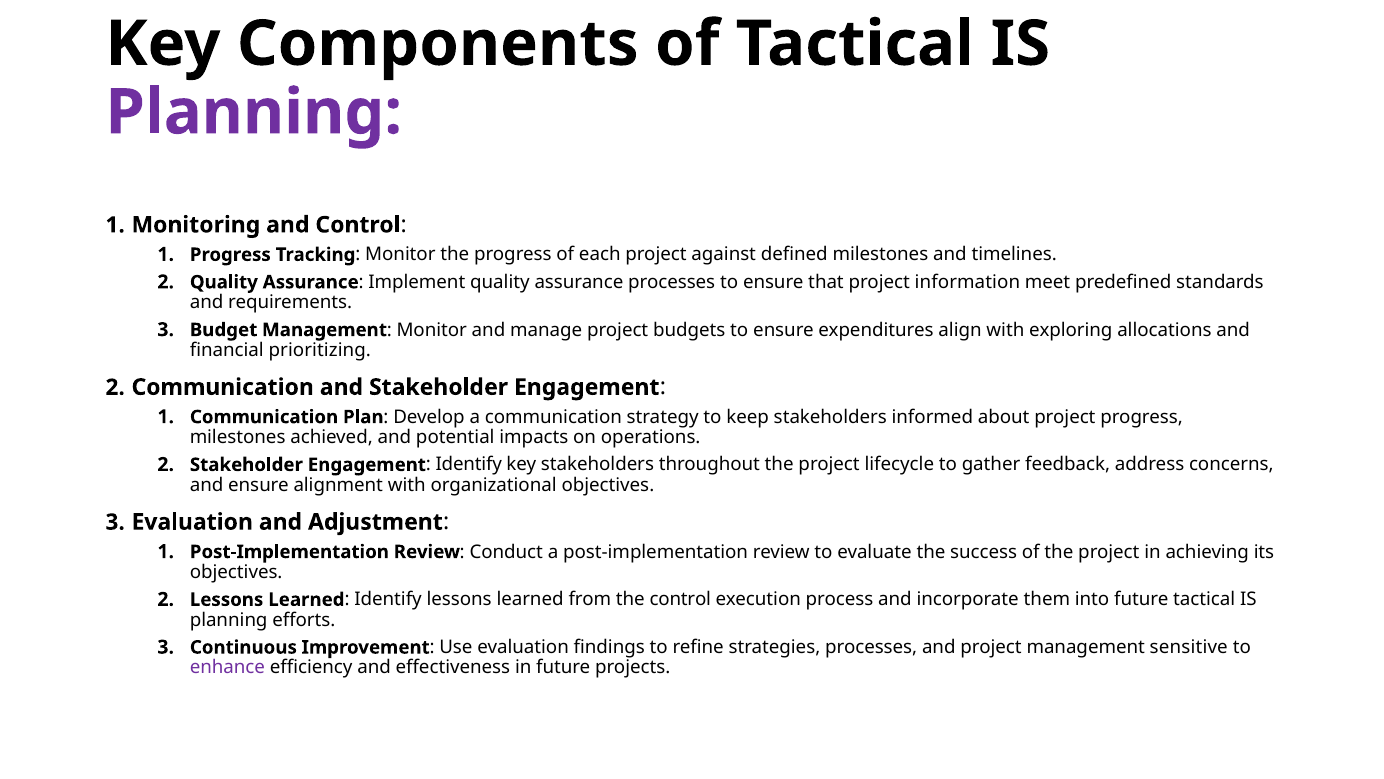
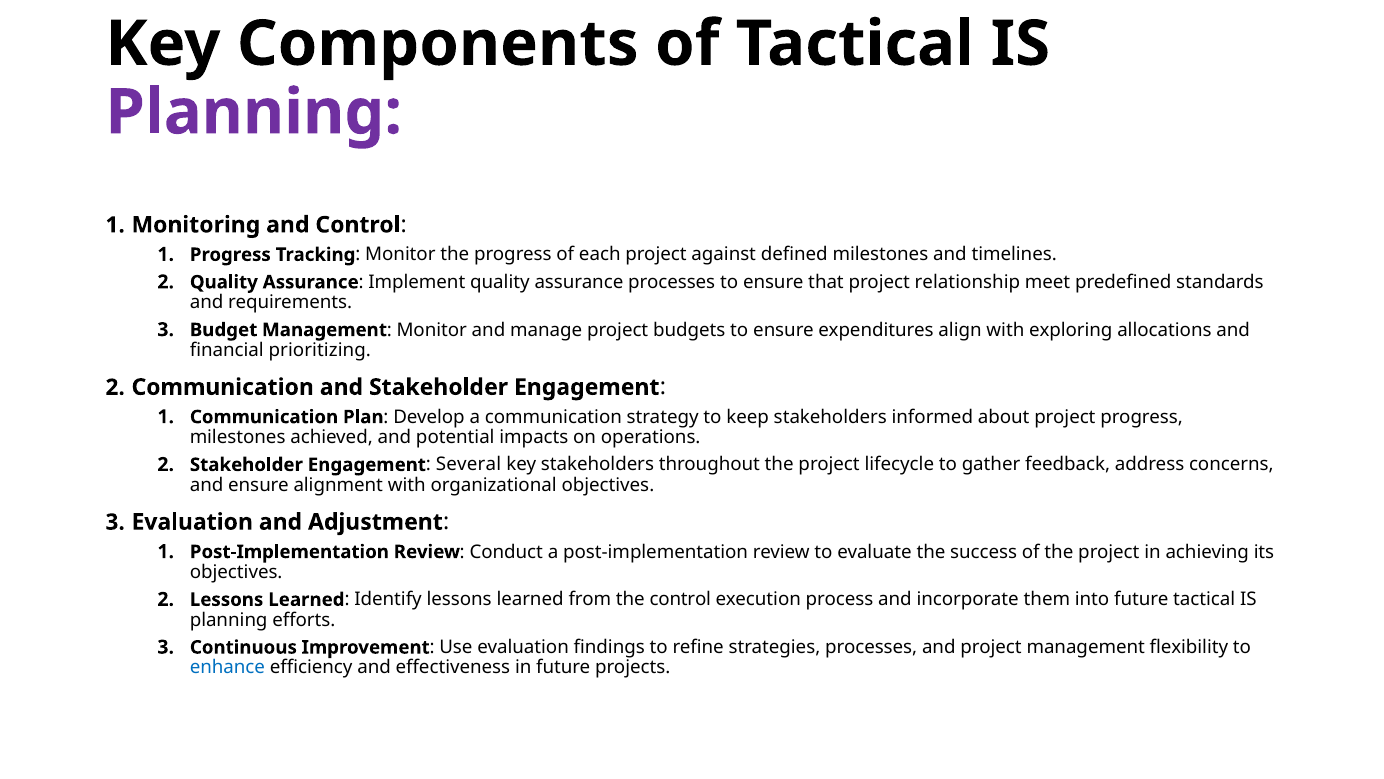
information: information -> relationship
Engagement Identify: Identify -> Several
sensitive: sensitive -> flexibility
enhance colour: purple -> blue
